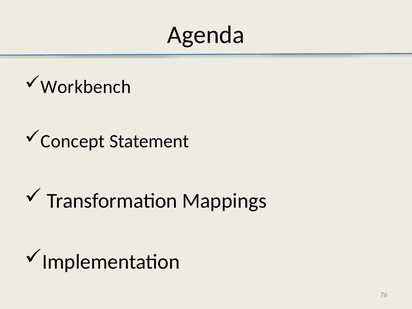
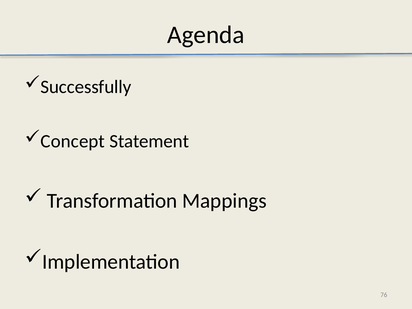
Workbench: Workbench -> Successfully
